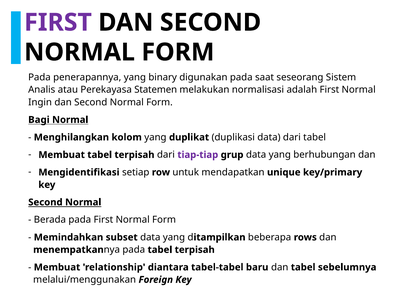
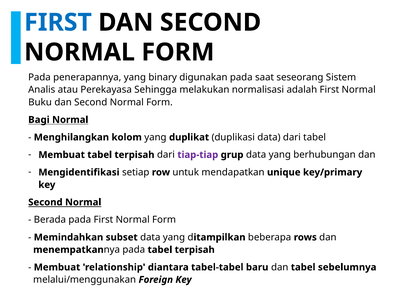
FIRST at (58, 22) colour: purple -> blue
Statemen: Statemen -> Sehingga
Ingin: Ingin -> Buku
